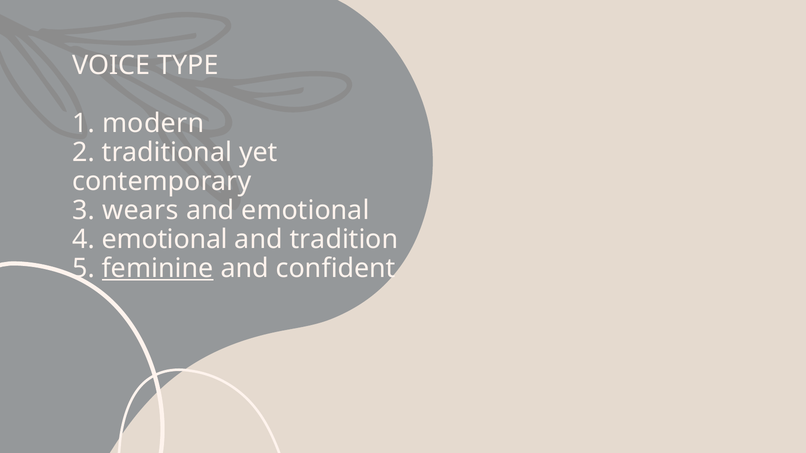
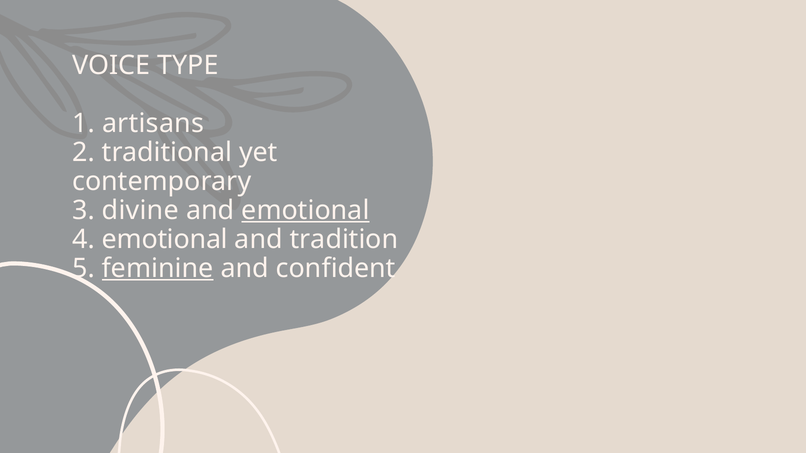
modern: modern -> artisans
wears: wears -> divine
emotional at (305, 210) underline: none -> present
